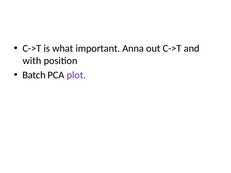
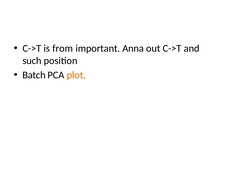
what: what -> from
with: with -> such
plot colour: purple -> orange
